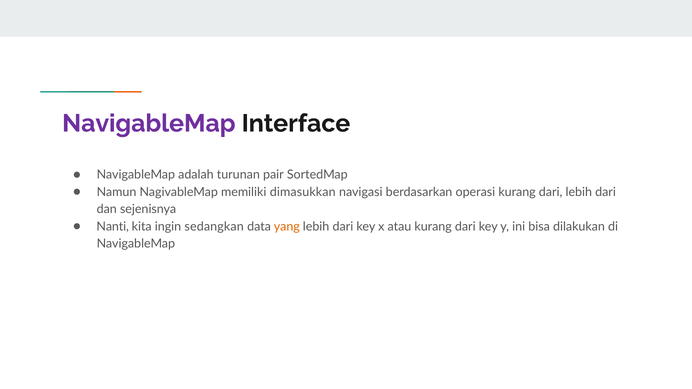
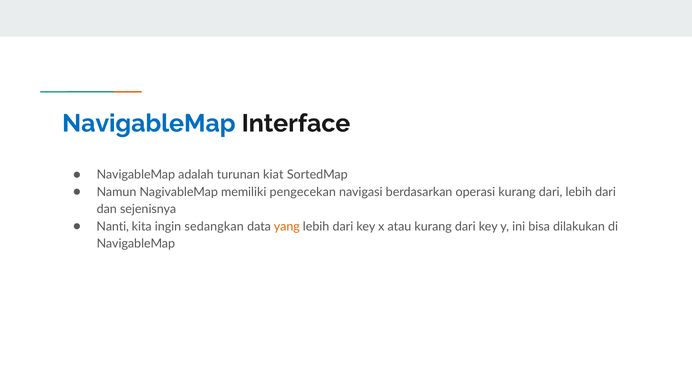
NavigableMap at (149, 123) colour: purple -> blue
pair: pair -> kiat
dimasukkan: dimasukkan -> pengecekan
